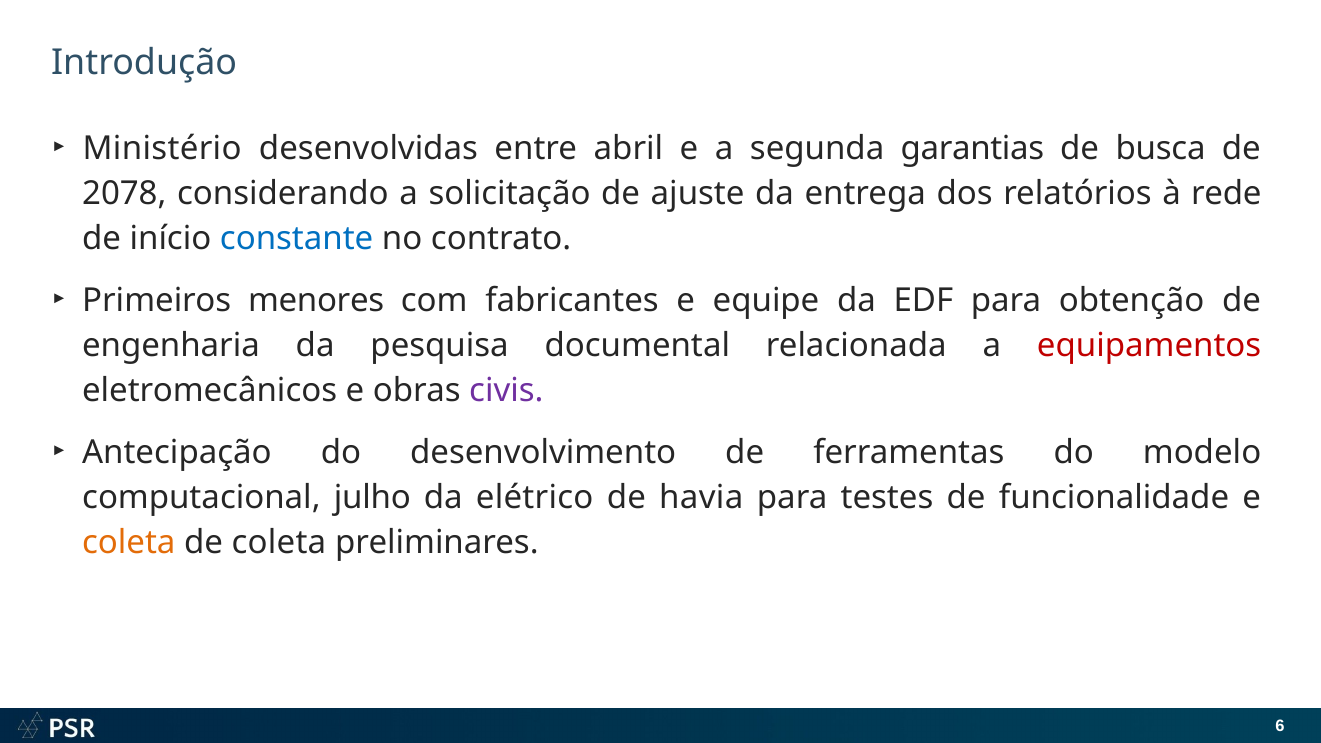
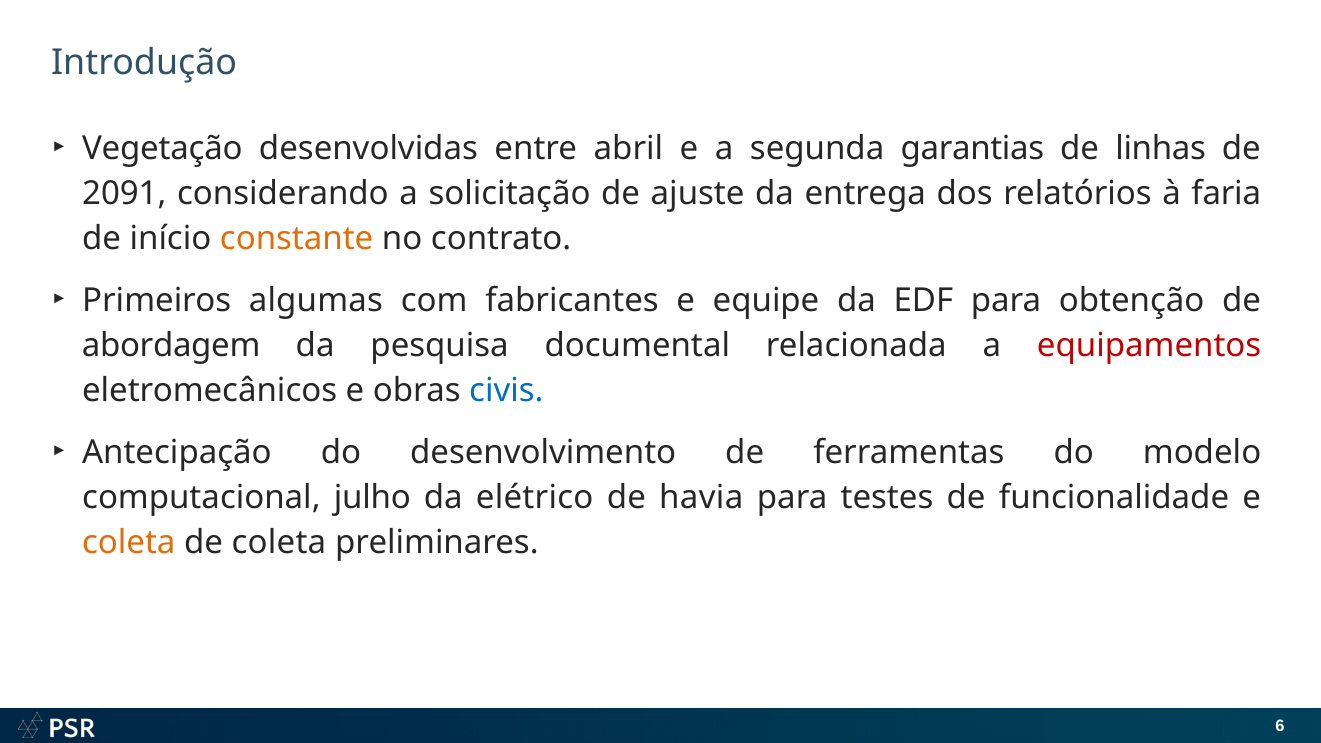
Ministério: Ministério -> Vegetação
busca: busca -> linhas
2078: 2078 -> 2091
rede: rede -> faria
constante colour: blue -> orange
menores: menores -> algumas
engenharia: engenharia -> abordagem
civis colour: purple -> blue
